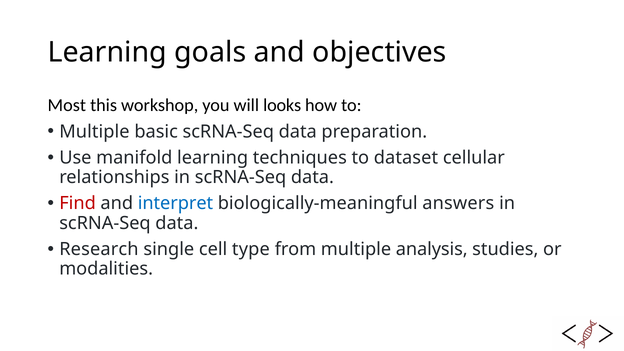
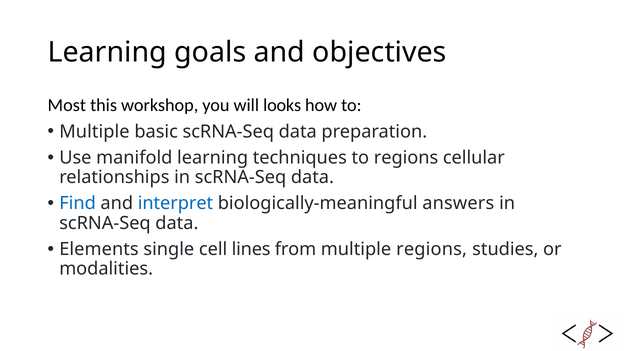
to dataset: dataset -> regions
Find colour: red -> blue
Research: Research -> Elements
type: type -> lines
multiple analysis: analysis -> regions
